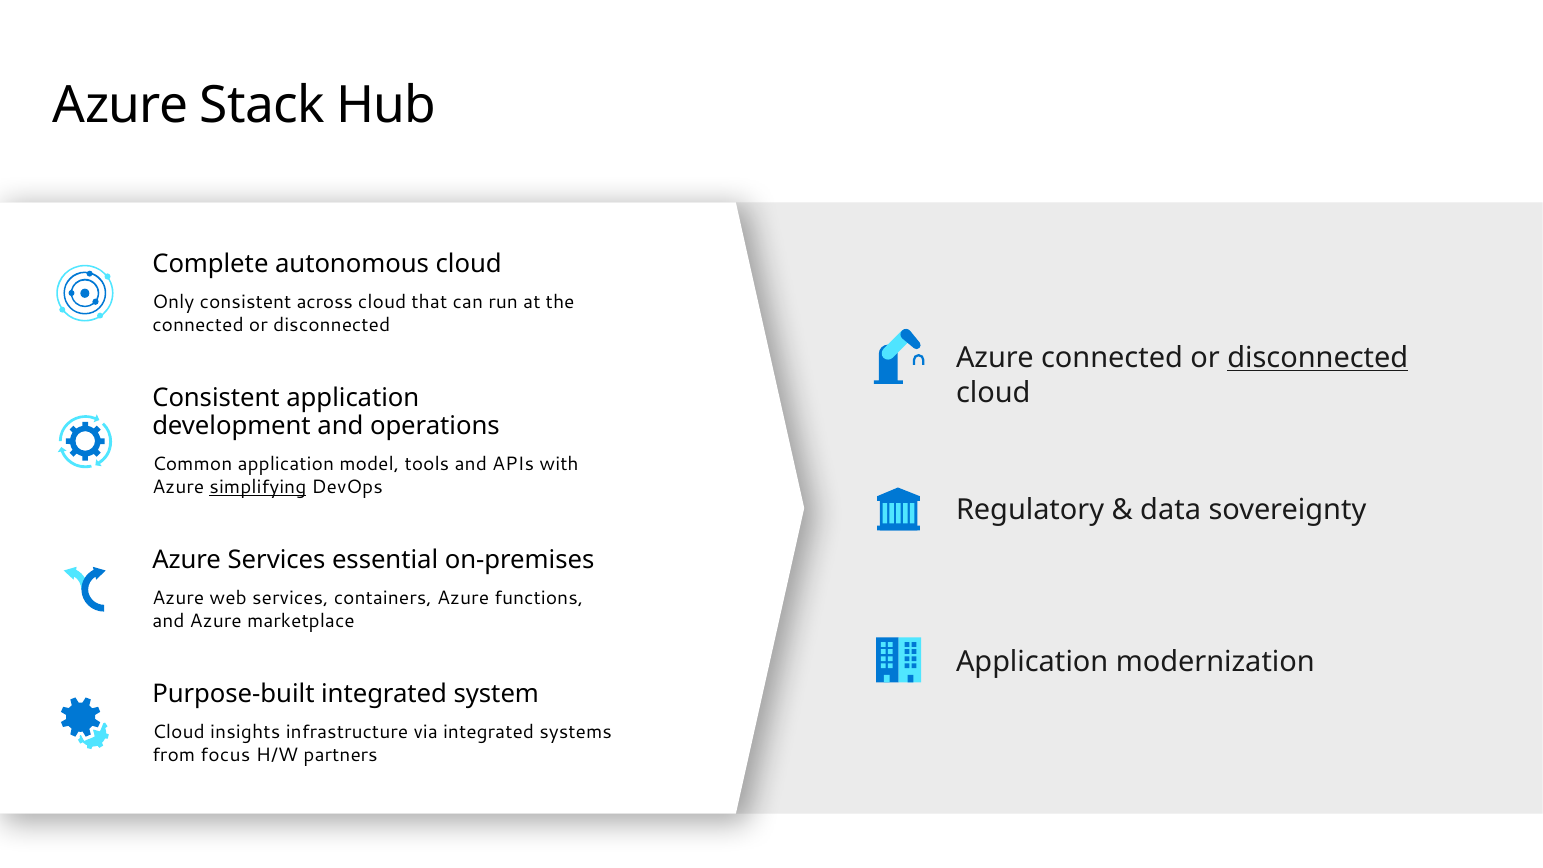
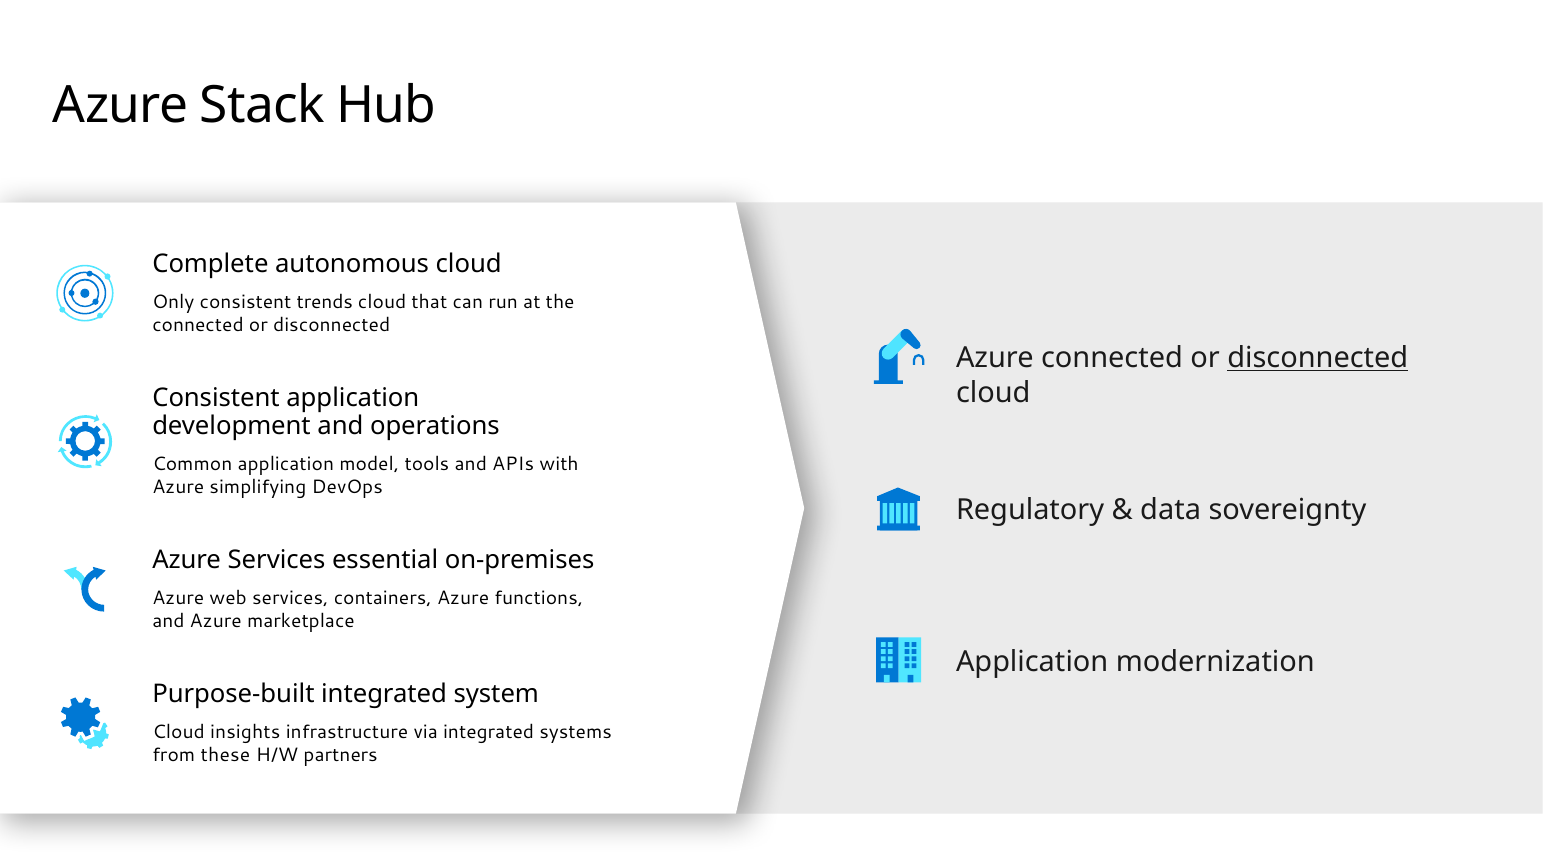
across: across -> trends
simplifying underline: present -> none
focus: focus -> these
